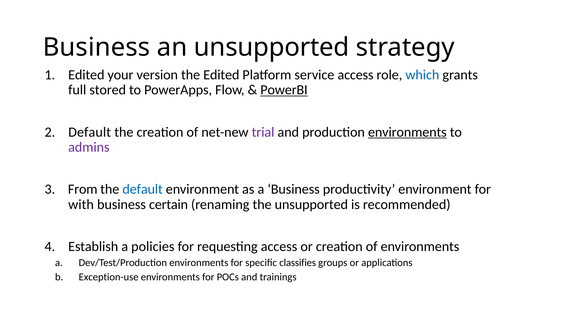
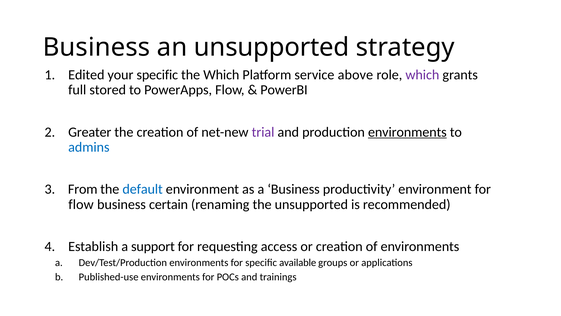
your version: version -> specific
the Edited: Edited -> Which
service access: access -> above
which at (422, 75) colour: blue -> purple
PowerBI underline: present -> none
Default at (90, 132): Default -> Greater
admins colour: purple -> blue
with at (81, 204): with -> flow
policies: policies -> support
classifies: classifies -> available
Exception-use: Exception-use -> Published-use
